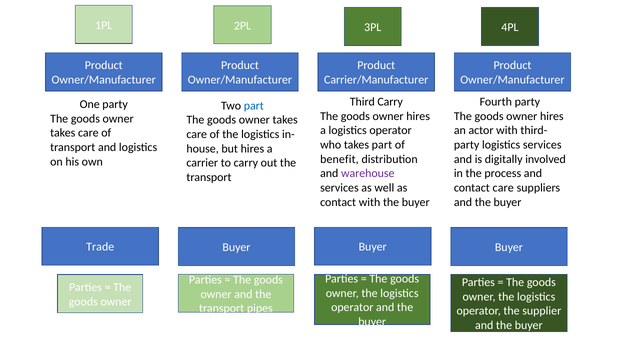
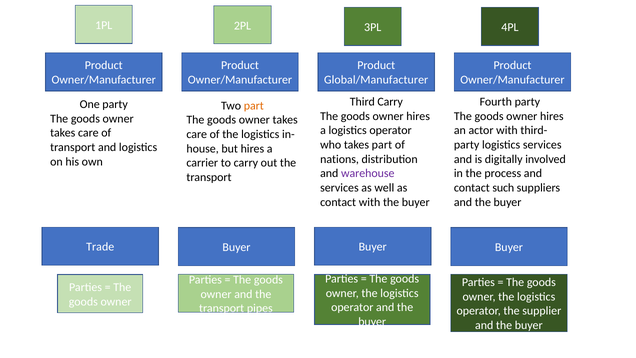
Carrier/Manufacturer: Carrier/Manufacturer -> Global/Manufacturer
part at (254, 106) colour: blue -> orange
benefit: benefit -> nations
contact care: care -> such
